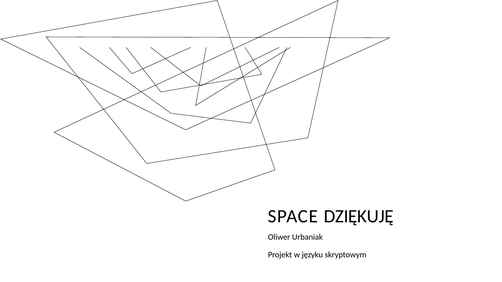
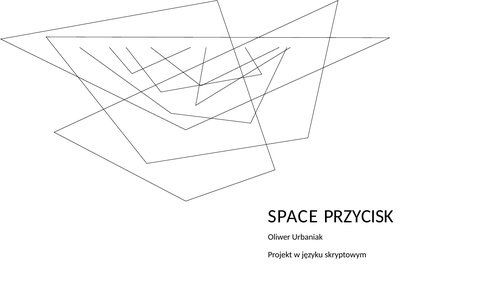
DZIĘKUJĘ: DZIĘKUJĘ -> PRZYCISK
